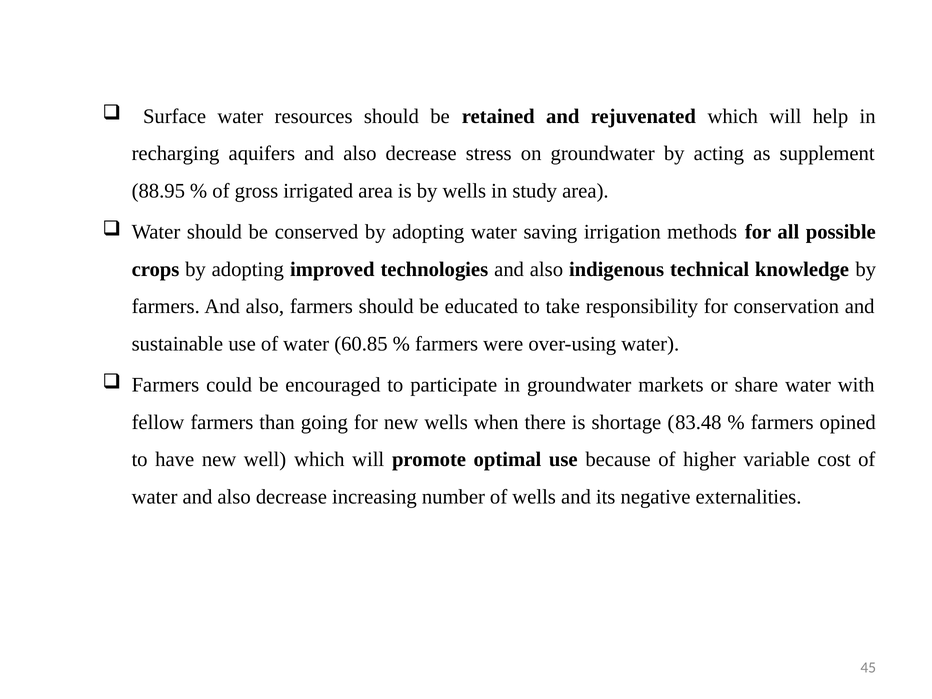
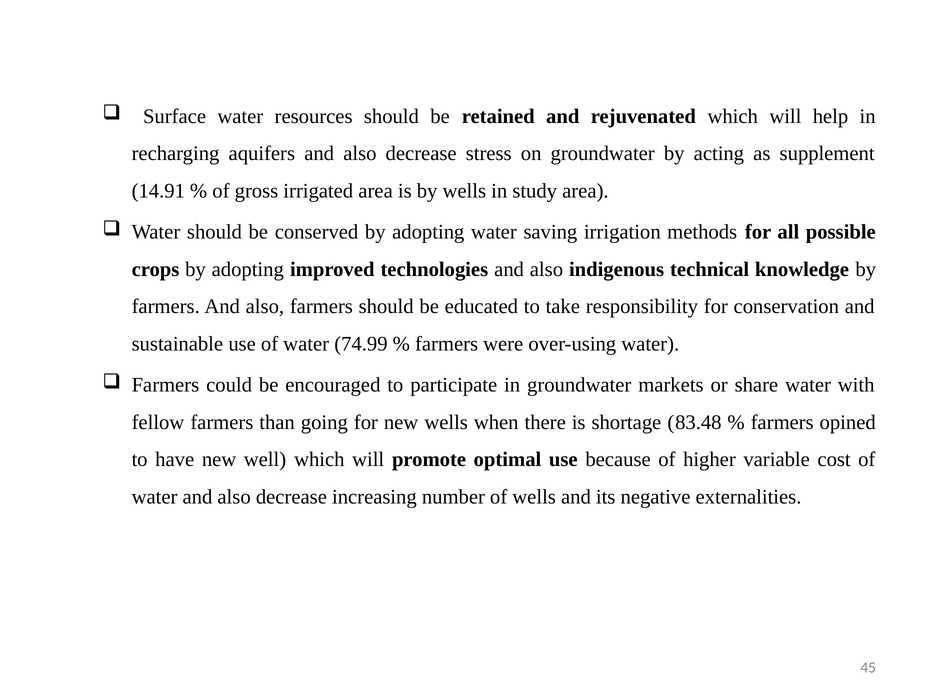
88.95: 88.95 -> 14.91
60.85: 60.85 -> 74.99
